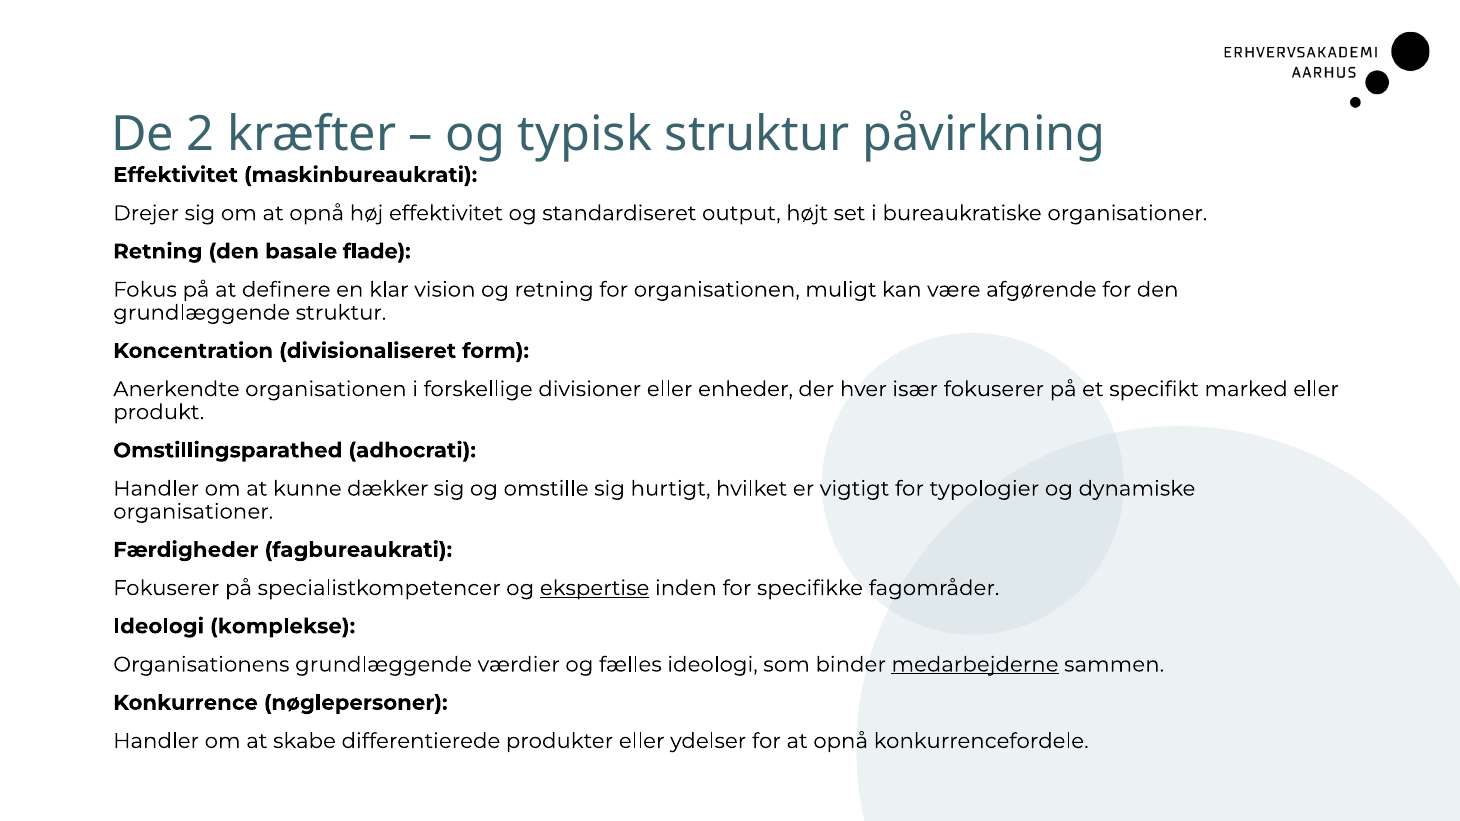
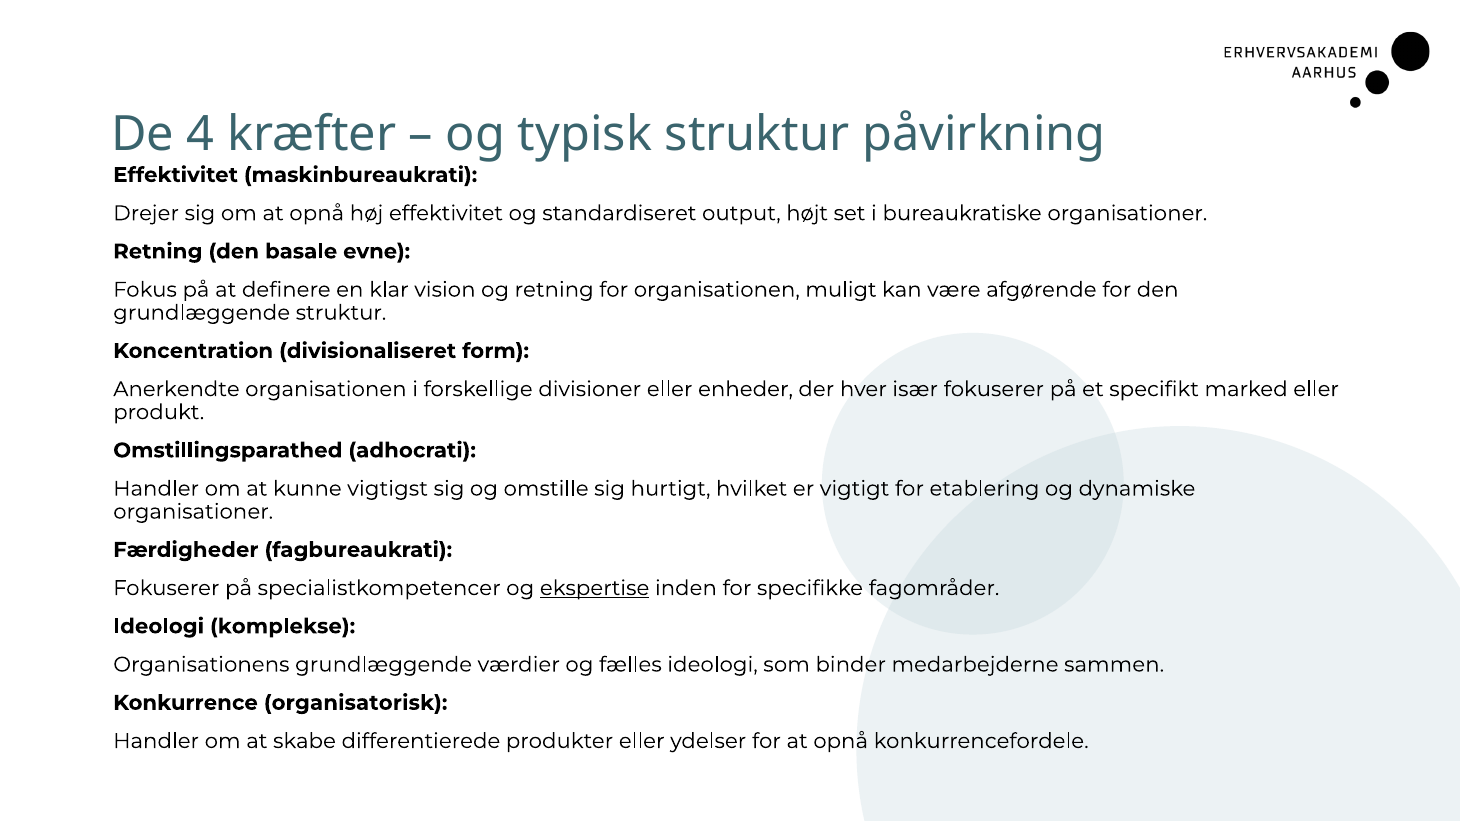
2: 2 -> 4
flade: flade -> evne
dækker: dækker -> vigtigst
typologier: typologier -> etablering
medarbejderne underline: present -> none
nøglepersoner: nøglepersoner -> organisatorisk
